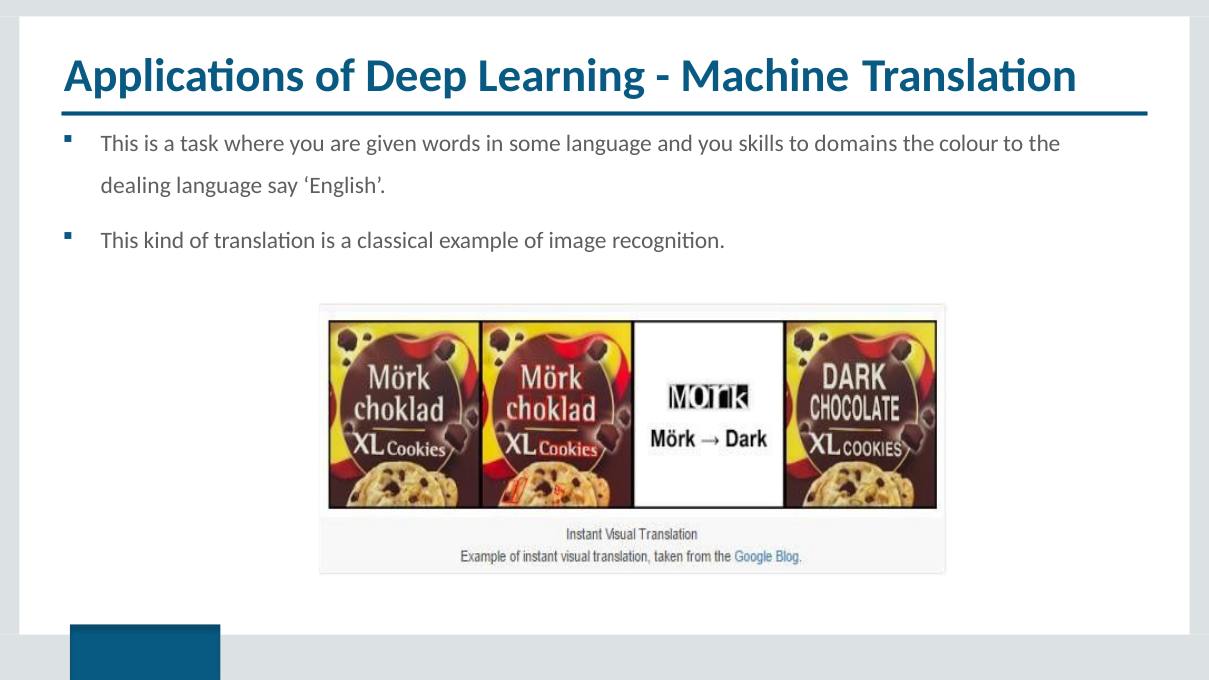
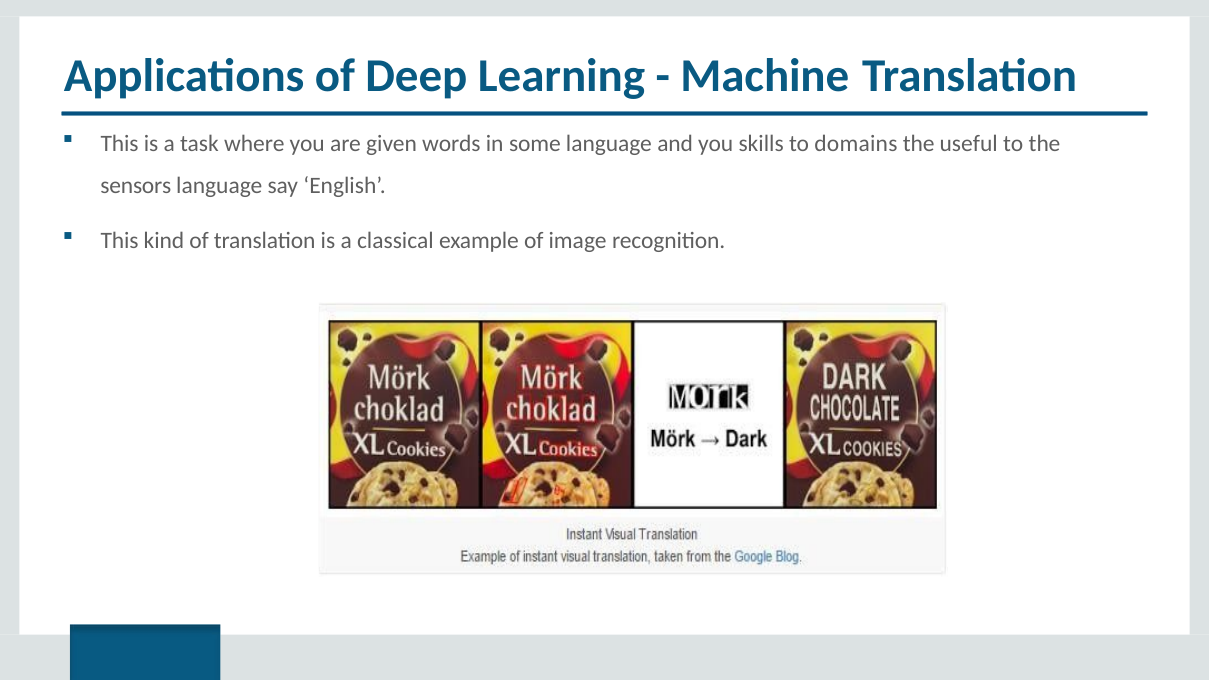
colour: colour -> useful
dealing: dealing -> sensors
